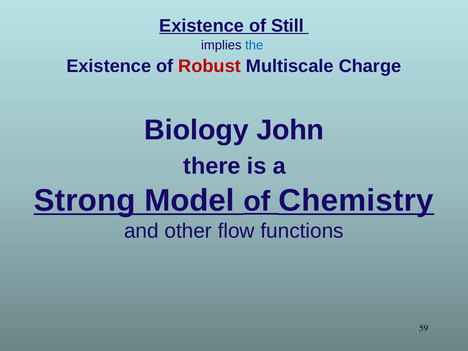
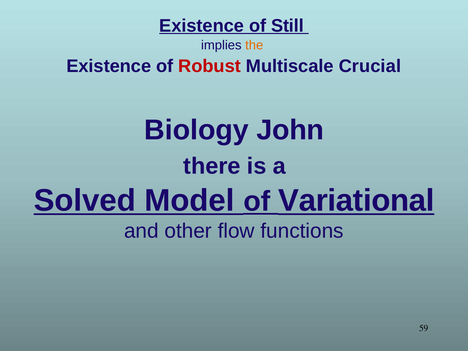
the colour: blue -> orange
Charge: Charge -> Crucial
Strong: Strong -> Solved
Chemistry: Chemistry -> Variational
